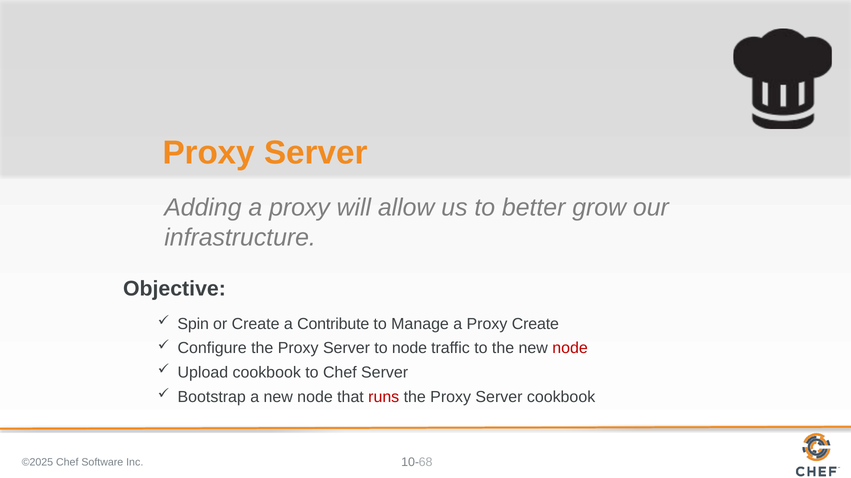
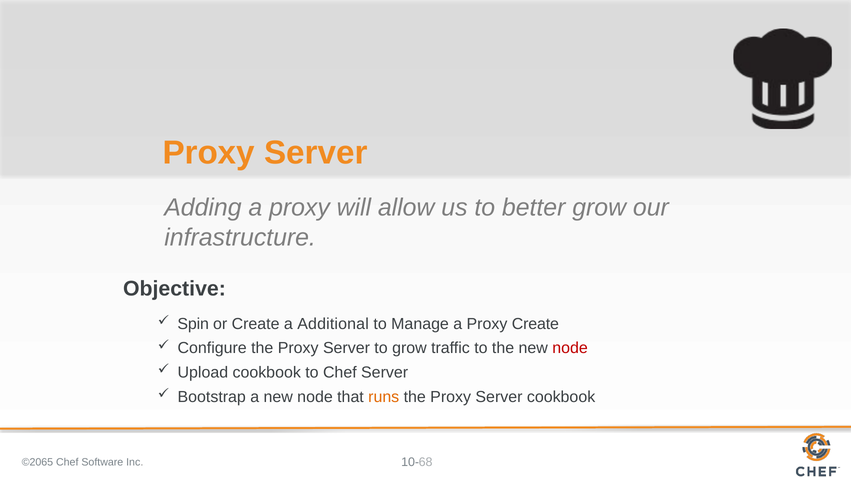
Contribute: Contribute -> Additional
to node: node -> grow
runs colour: red -> orange
©2025: ©2025 -> ©2065
